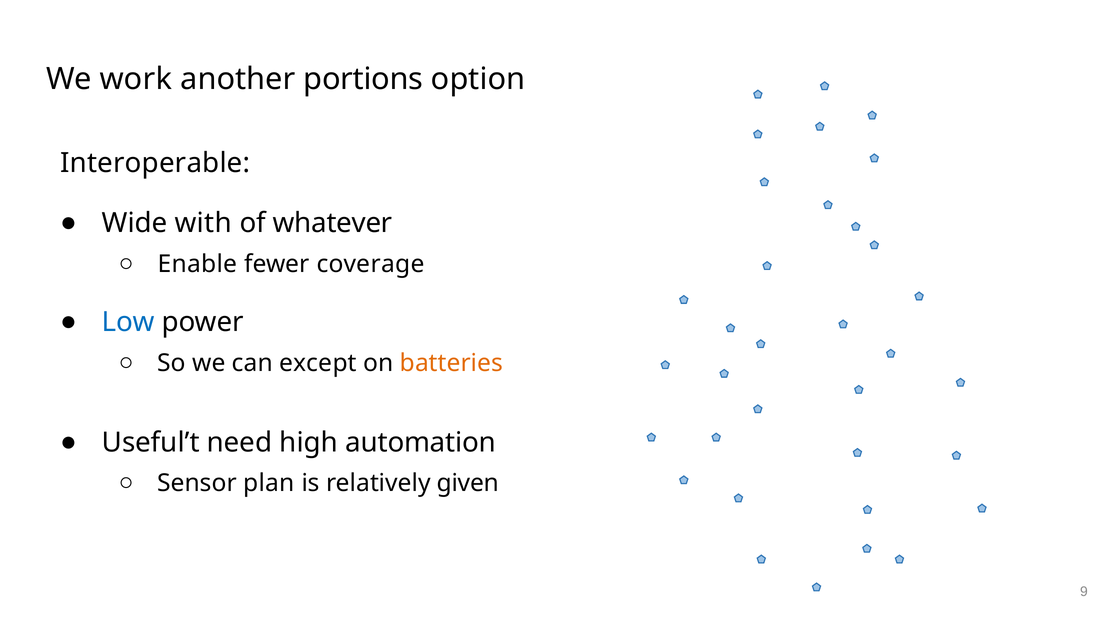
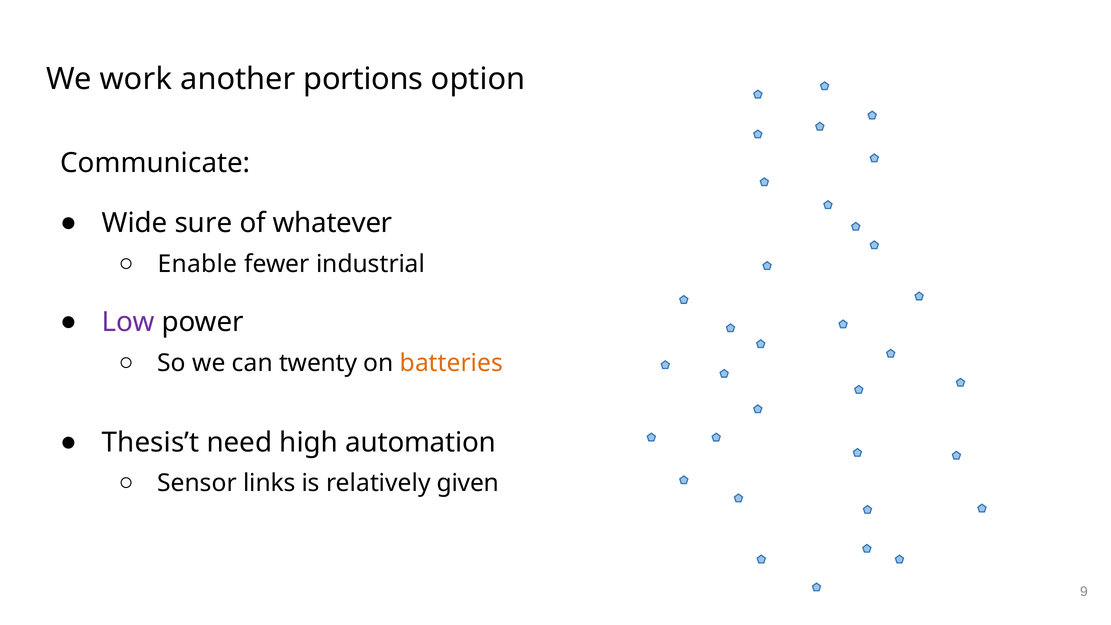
Interoperable: Interoperable -> Communicate
with: with -> sure
coverage: coverage -> industrial
Low colour: blue -> purple
except: except -> twenty
Useful’t: Useful’t -> Thesis’t
plan: plan -> links
